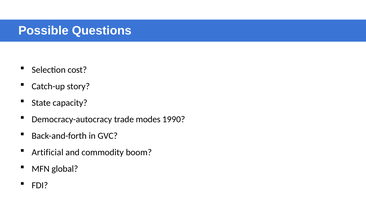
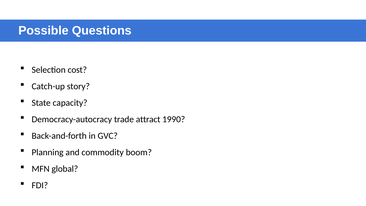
modes: modes -> attract
Artificial: Artificial -> Planning
